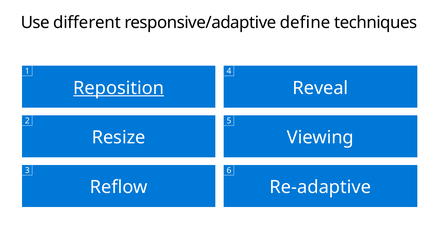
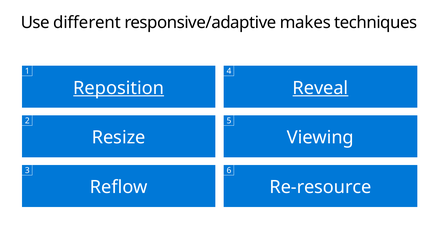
define: define -> makes
Reveal underline: none -> present
Re-adaptive: Re-adaptive -> Re-resource
